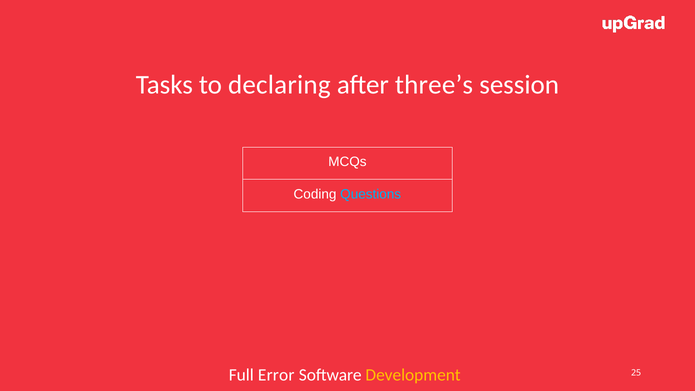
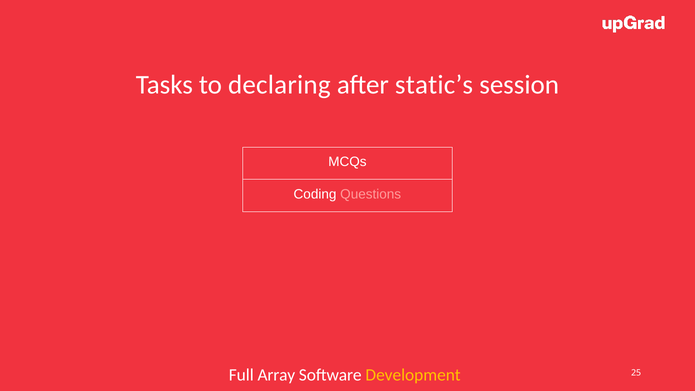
three’s: three’s -> static’s
Questions colour: light blue -> pink
Error: Error -> Array
